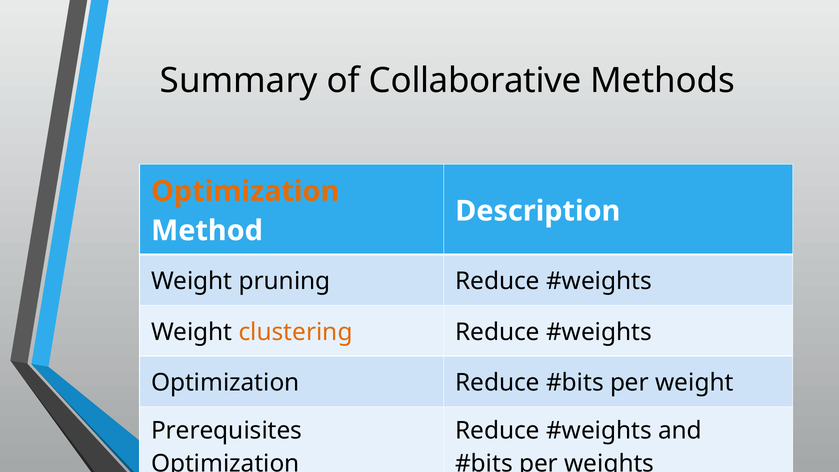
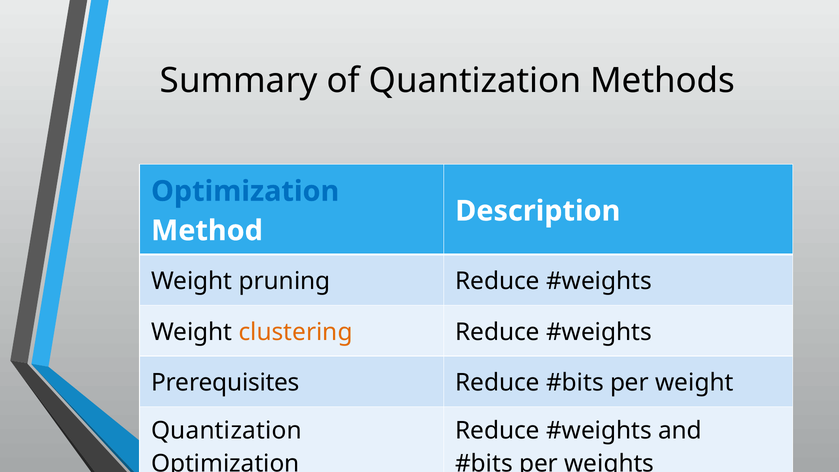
of Collaborative: Collaborative -> Quantization
Optimization at (245, 191) colour: orange -> blue
Optimization at (225, 383): Optimization -> Prerequisites
Prerequisites at (227, 430): Prerequisites -> Quantization
